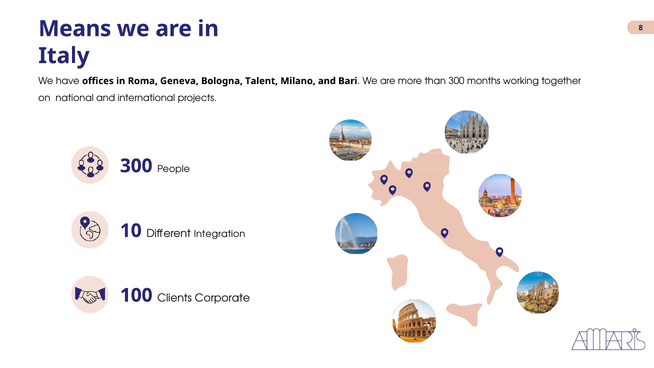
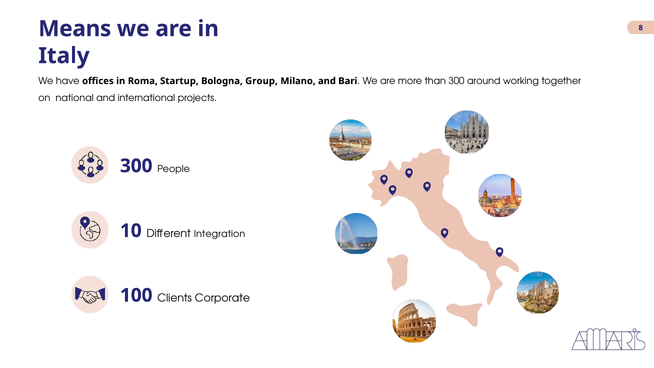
Geneva: Geneva -> Startup
Talent: Talent -> Group
months: months -> around
